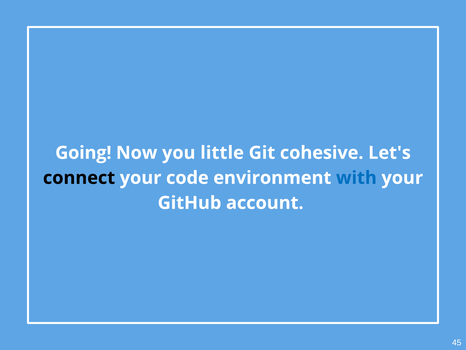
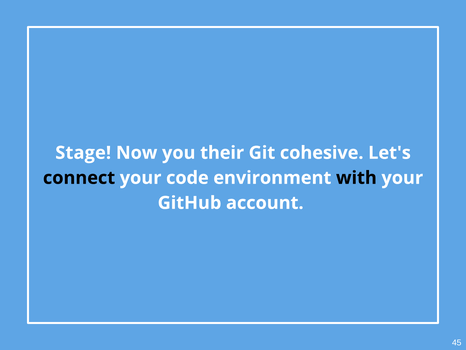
Going: Going -> Stage
little: little -> their
with colour: blue -> black
